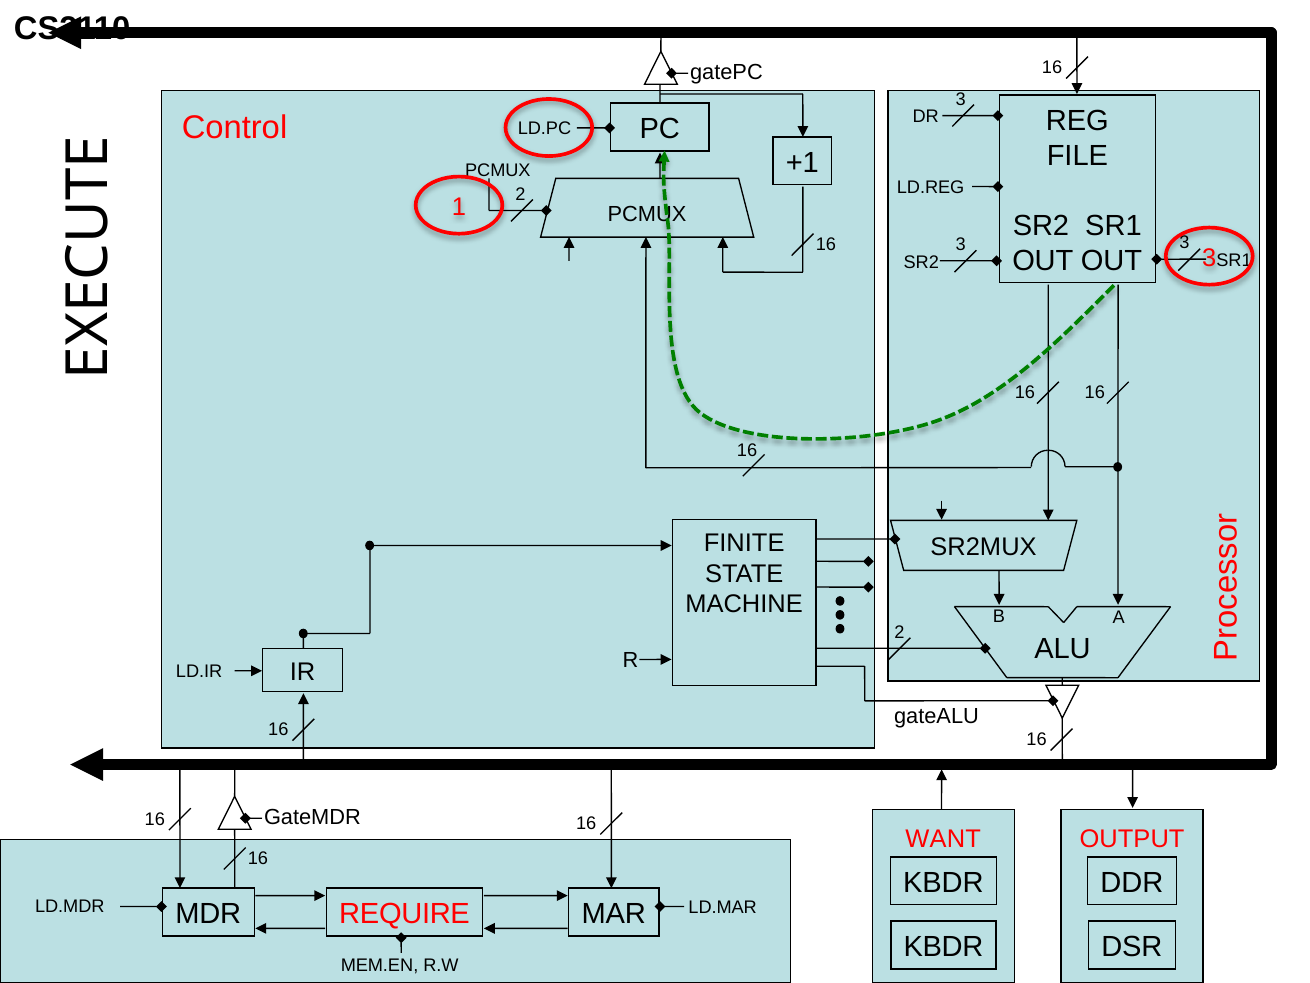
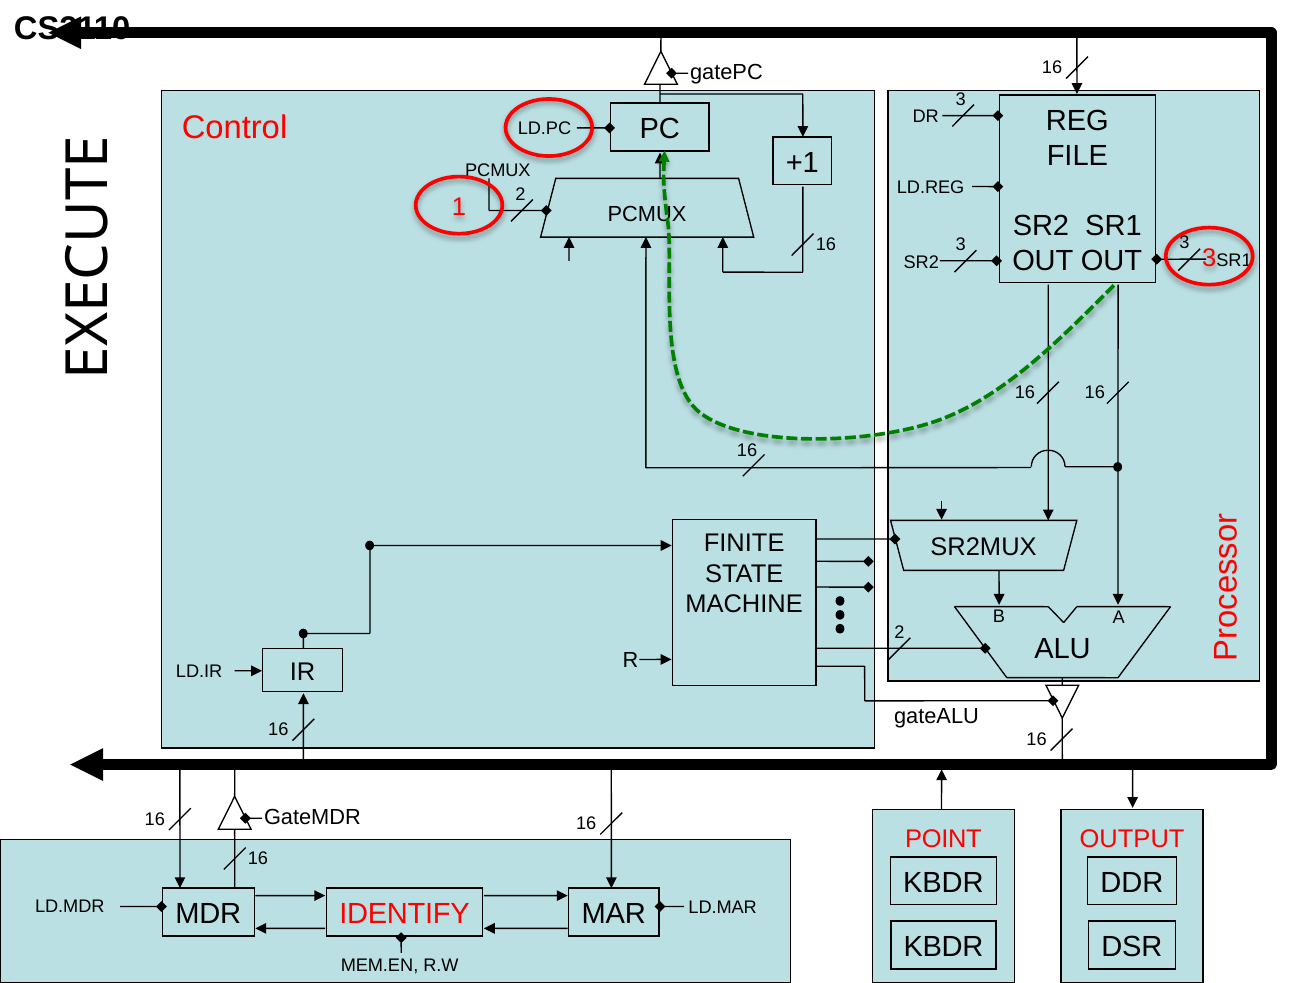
WANT: WANT -> POINT
REQUIRE: REQUIRE -> IDENTIFY
